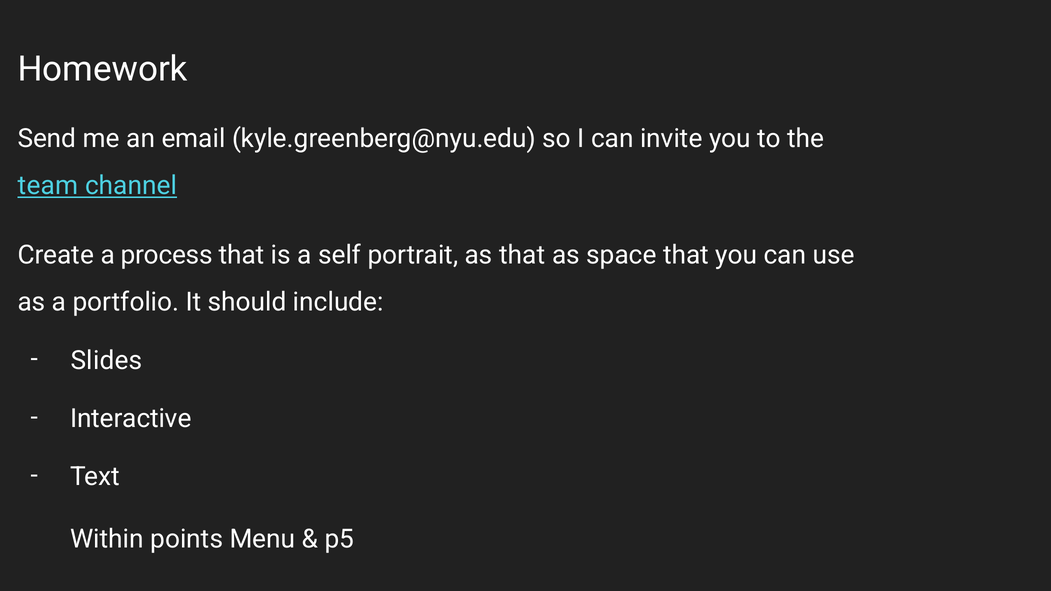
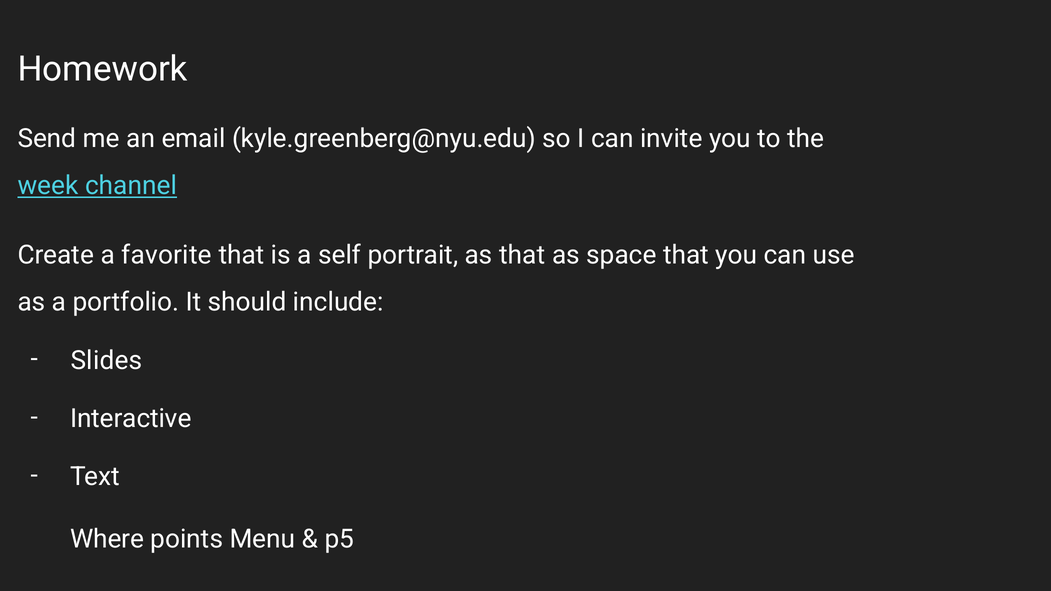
team: team -> week
process: process -> favorite
Within: Within -> Where
